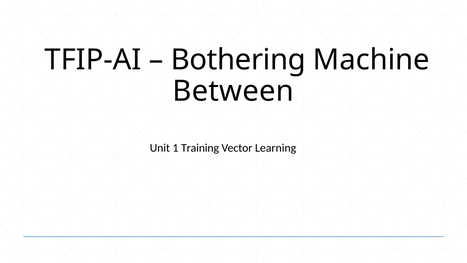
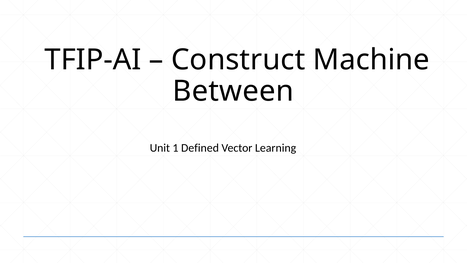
Bothering: Bothering -> Construct
Training: Training -> Defined
